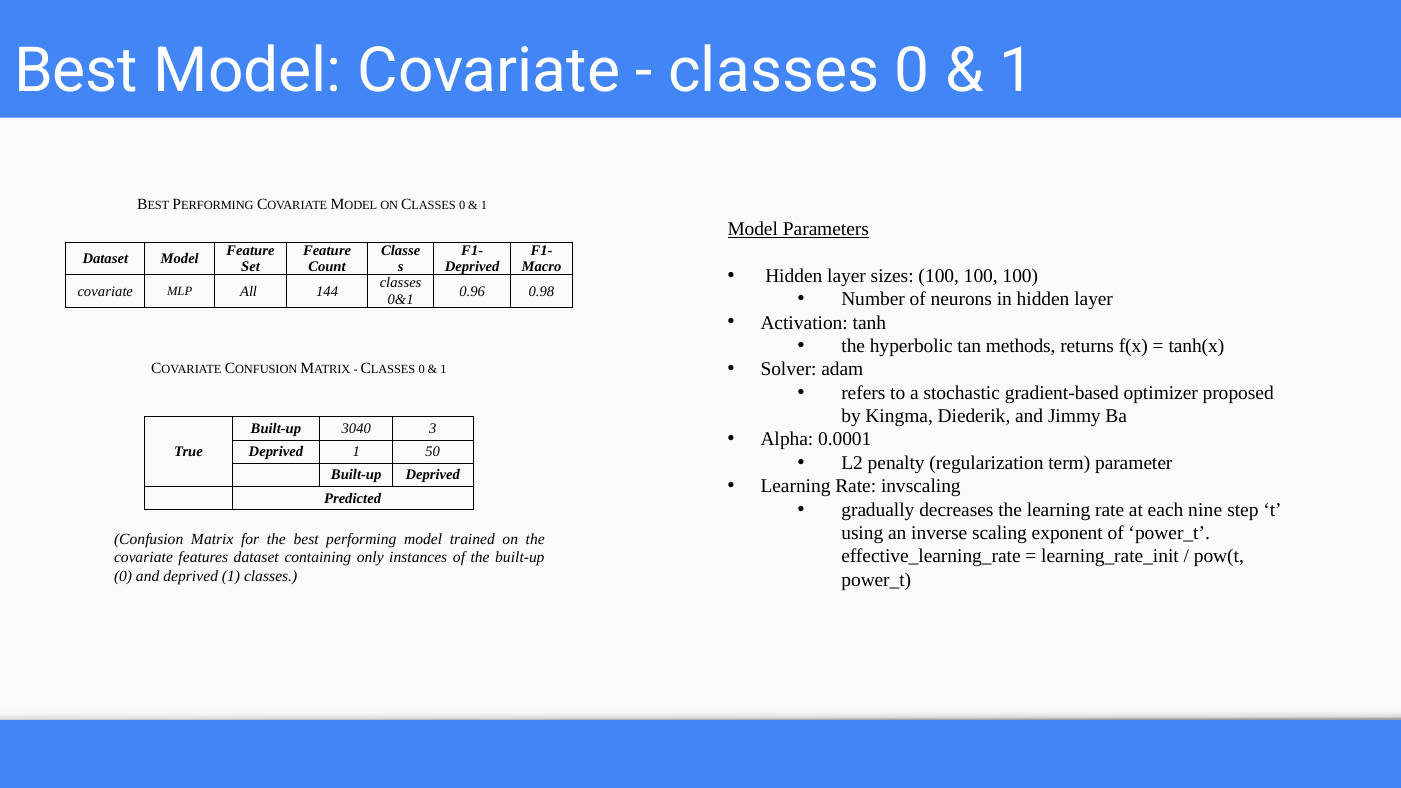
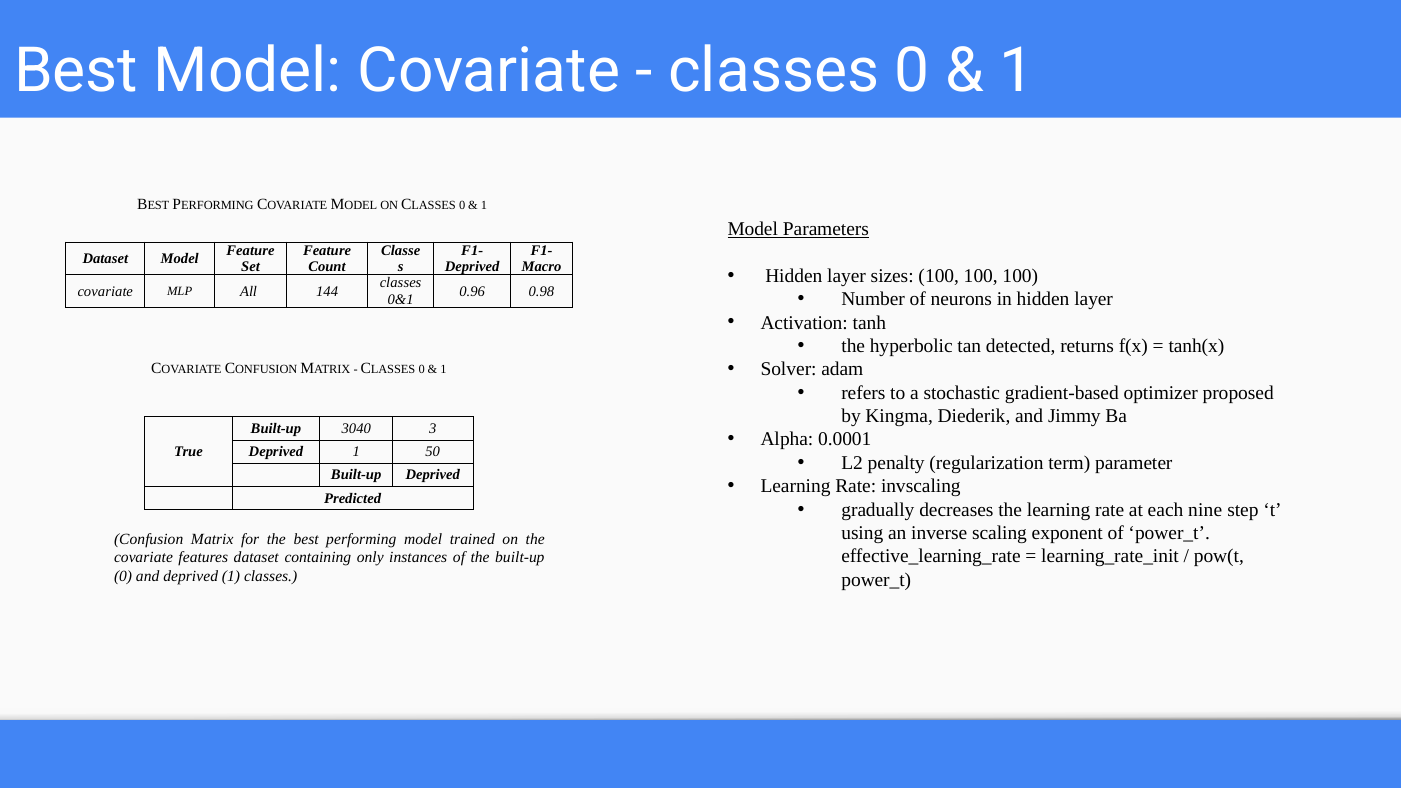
methods: methods -> detected
